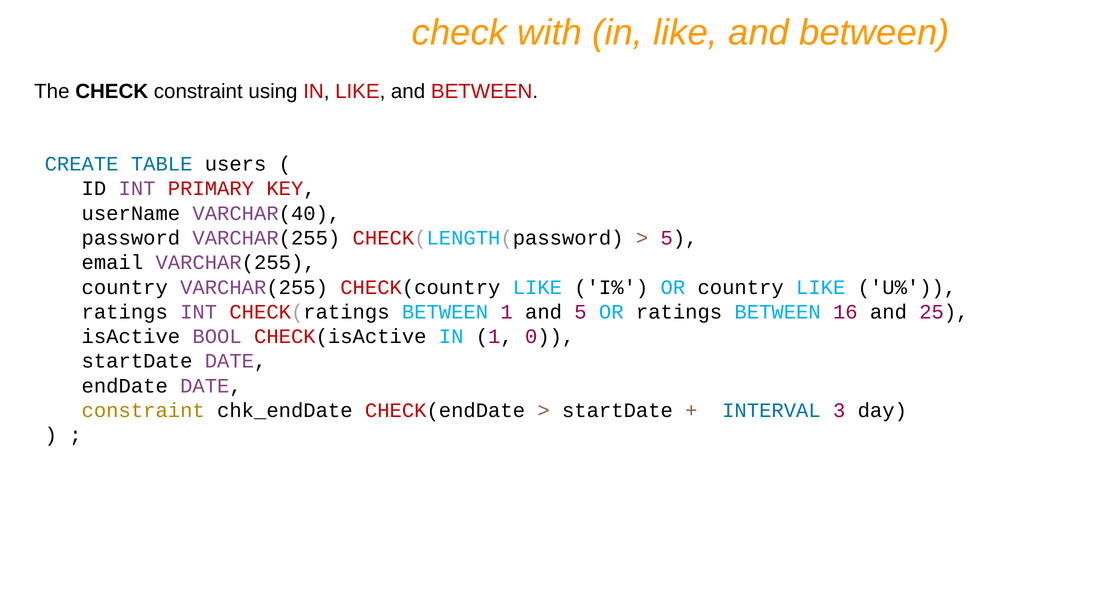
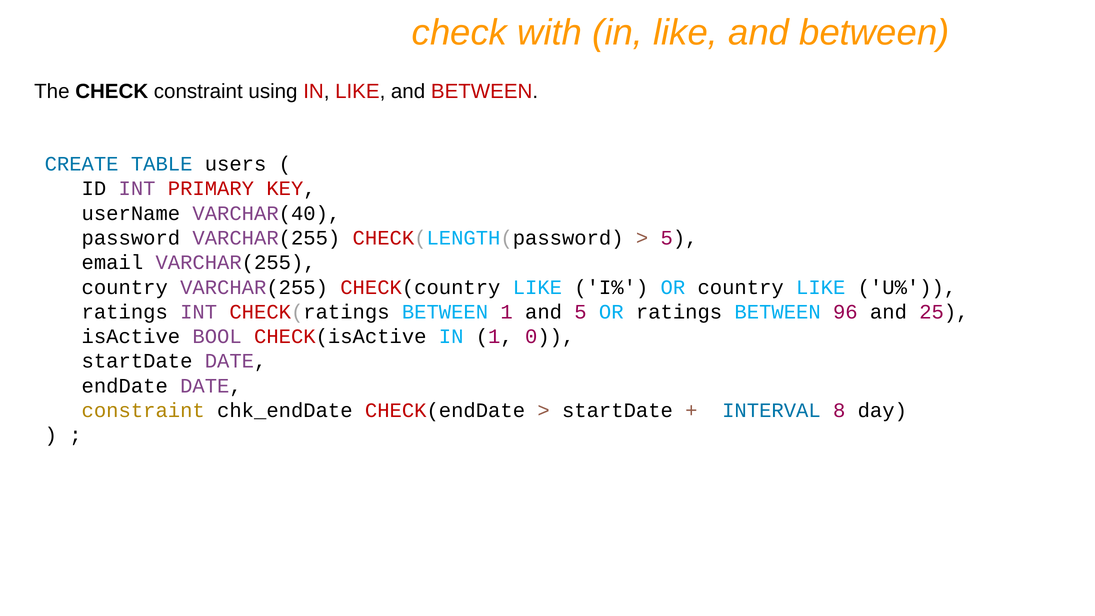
16: 16 -> 96
3: 3 -> 8
